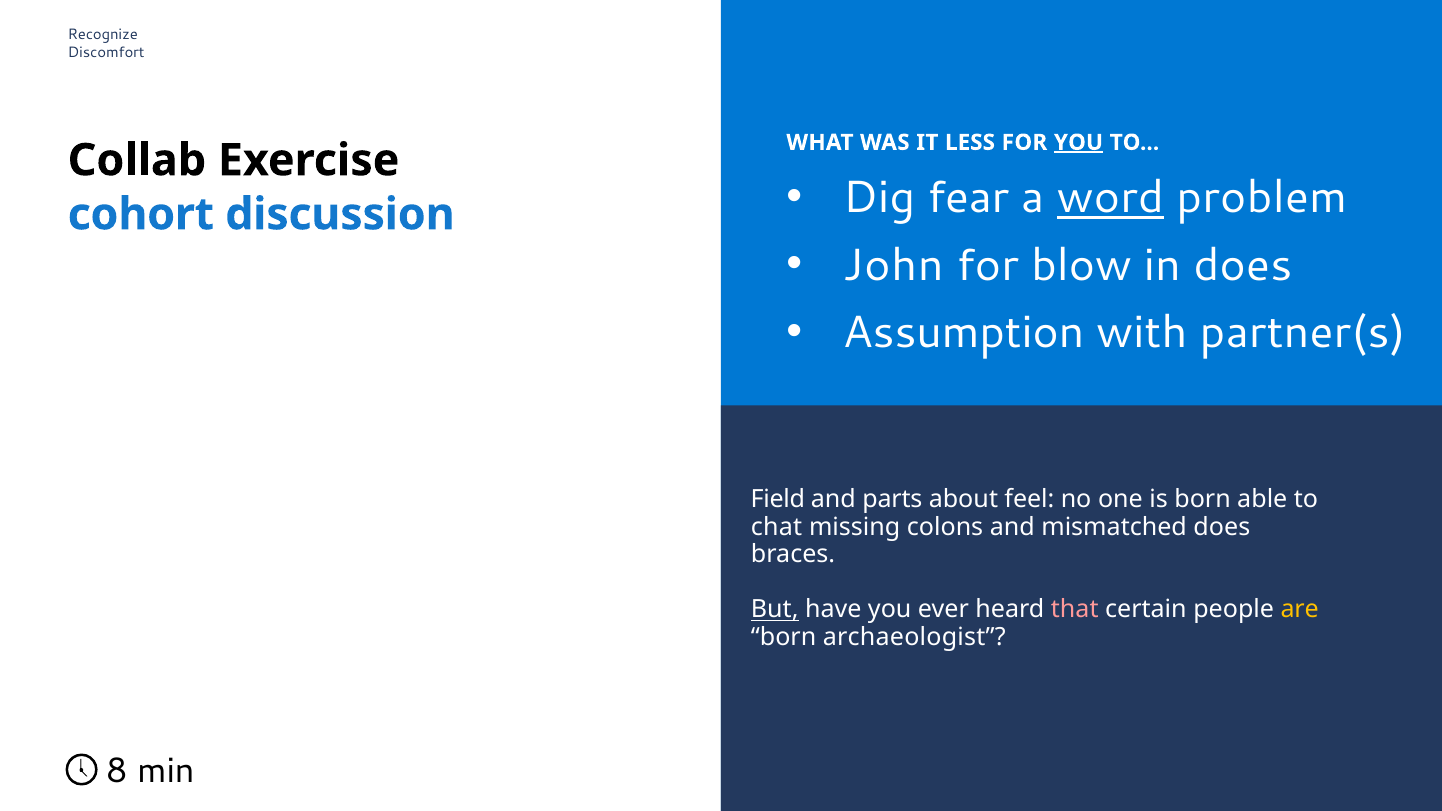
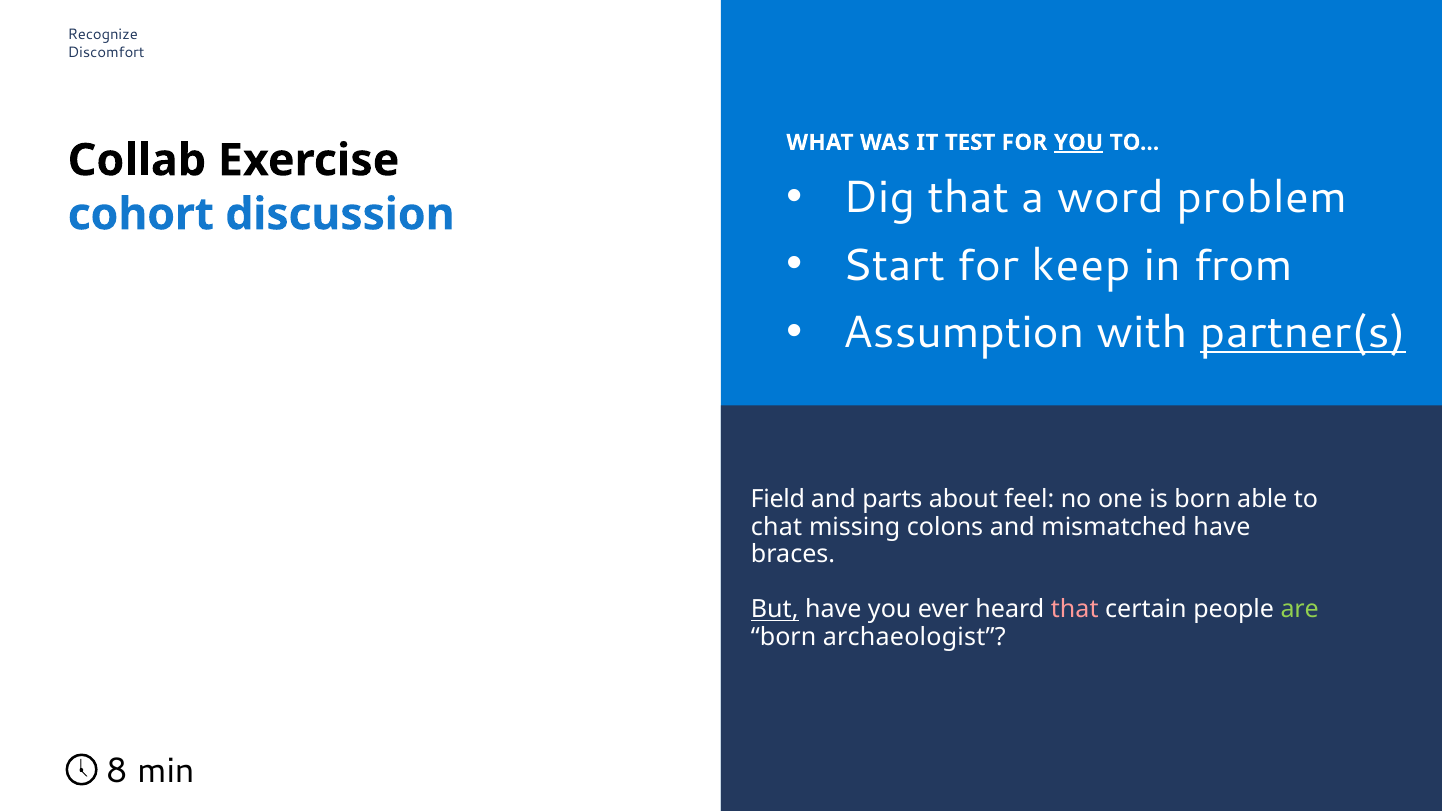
LESS: LESS -> TEST
Dig fear: fear -> that
word underline: present -> none
John: John -> Start
blow: blow -> keep
in does: does -> from
partner(s underline: none -> present
mismatched does: does -> have
are colour: yellow -> light green
